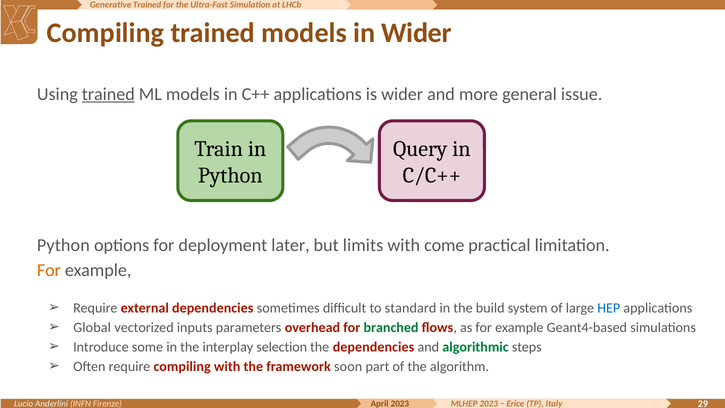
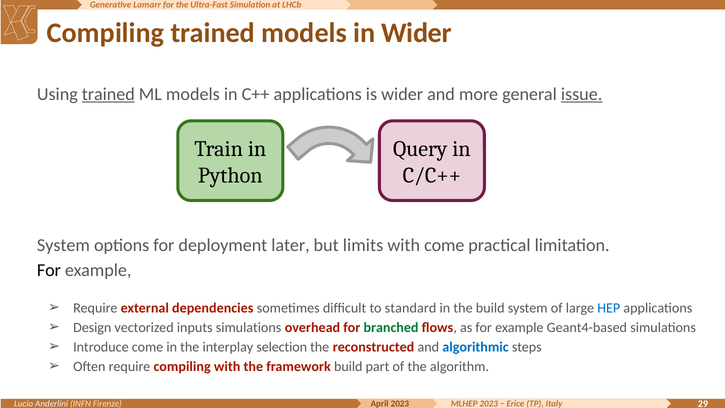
Trained at (147, 5): Trained -> Lamarr
issue underline: none -> present
Python at (63, 245): Python -> System
For at (49, 270) colour: orange -> black
Global: Global -> Design
inputs parameters: parameters -> simulations
Introduce some: some -> come
the dependencies: dependencies -> reconstructed
algorithmic colour: green -> blue
framework soon: soon -> build
